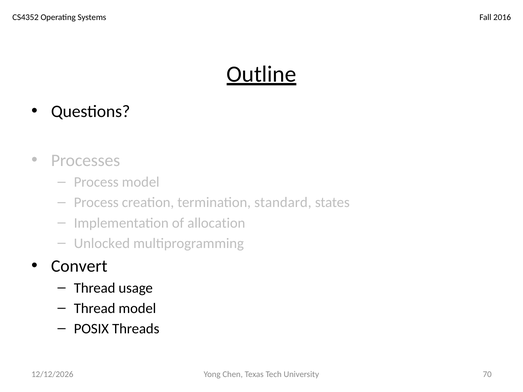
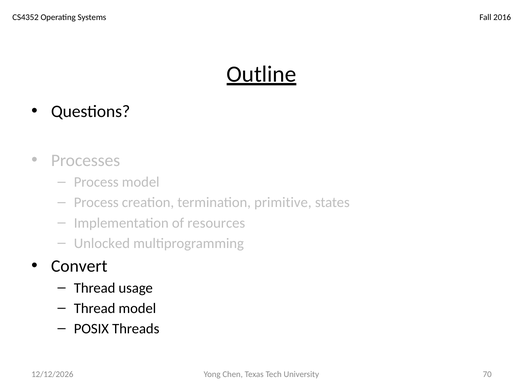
standard: standard -> primitive
allocation: allocation -> resources
